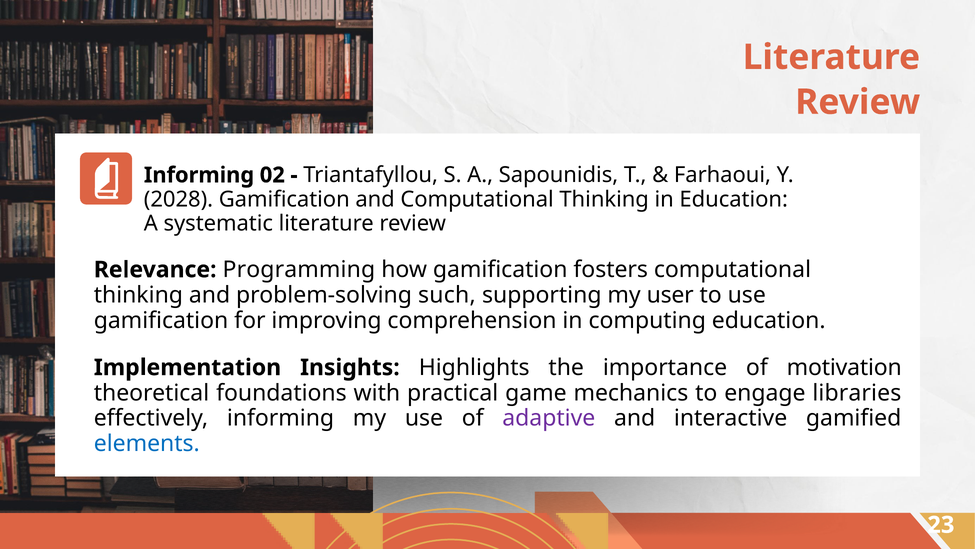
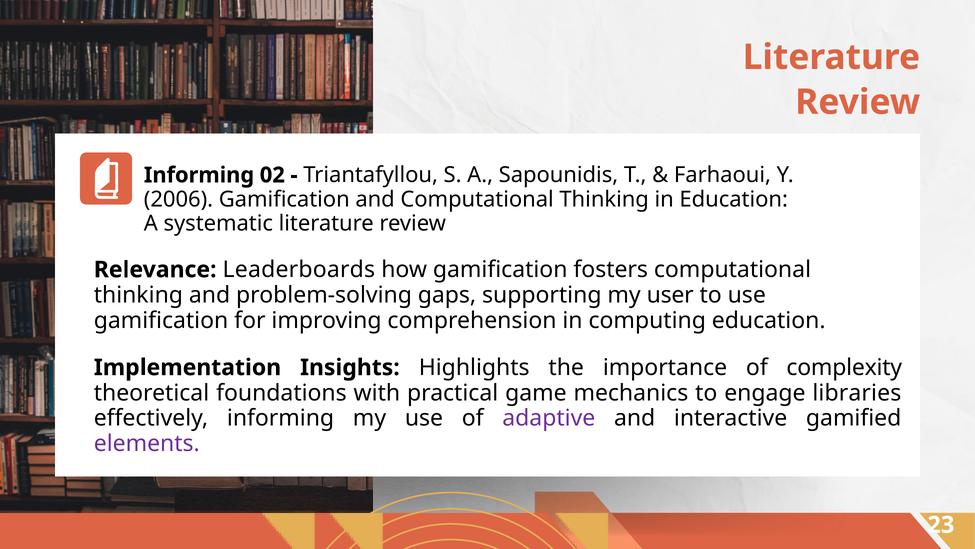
2028: 2028 -> 2006
Programming: Programming -> Leaderboards
such: such -> gaps
motivation: motivation -> complexity
elements colour: blue -> purple
